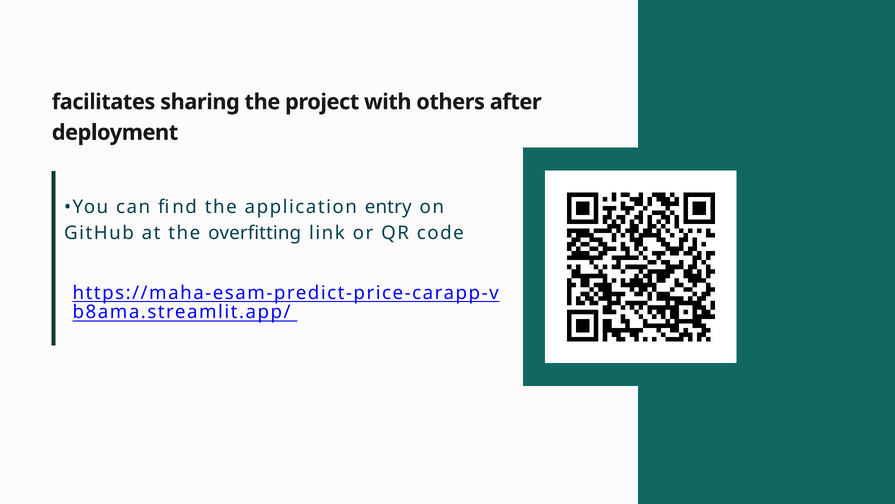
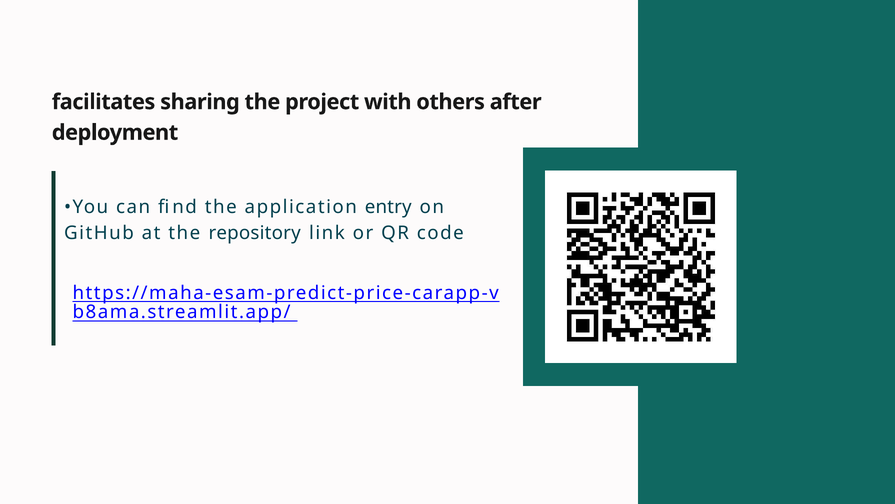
overfitting: overfitting -> repository
